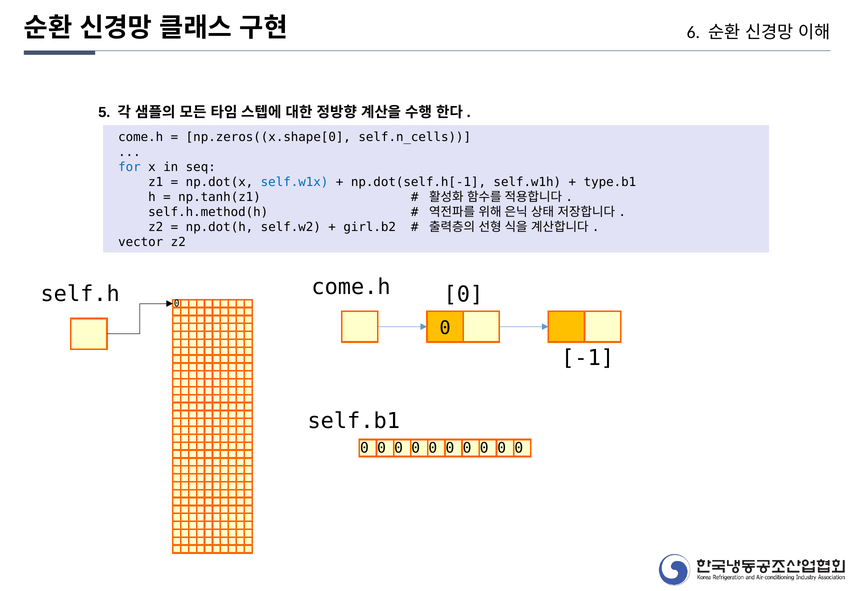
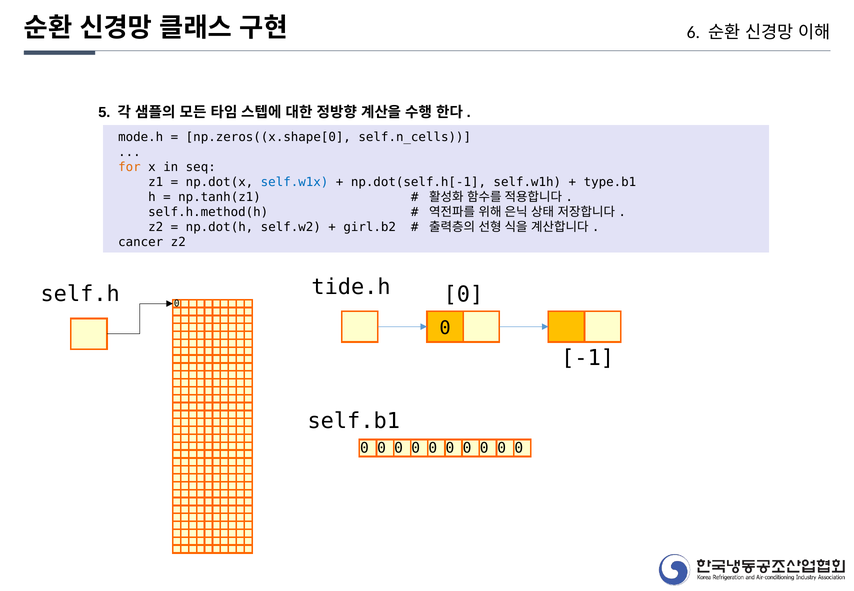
come.h at (141, 137): come.h -> mode.h
for colour: blue -> orange
vector: vector -> cancer
come.h at (351, 287): come.h -> tide.h
